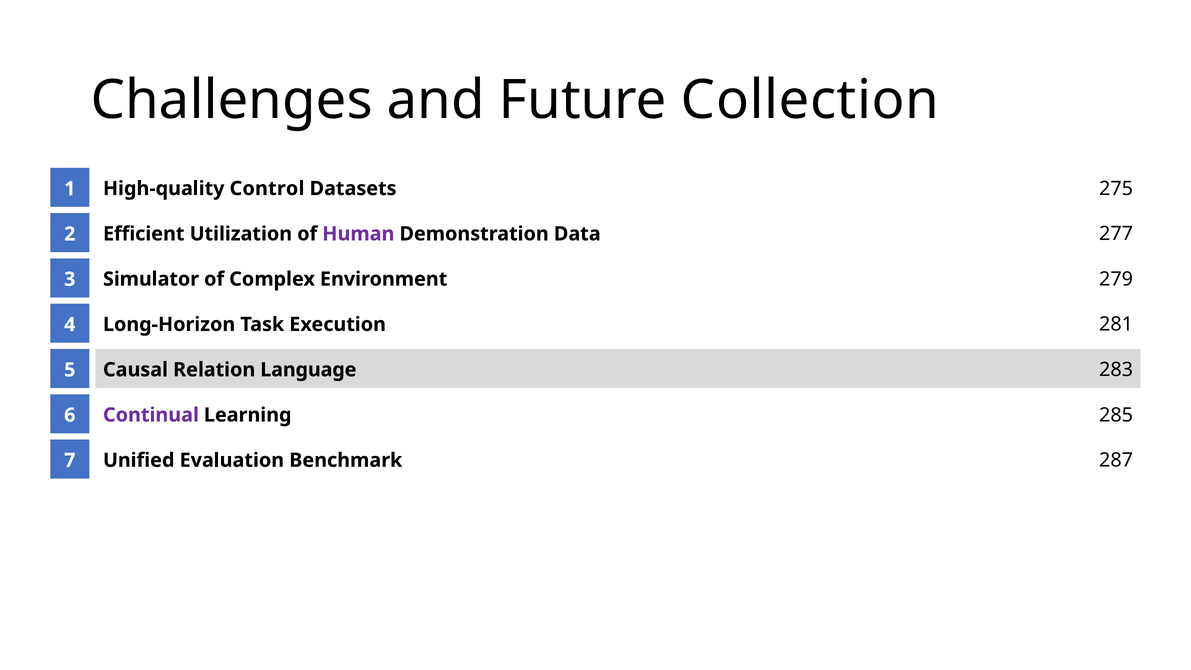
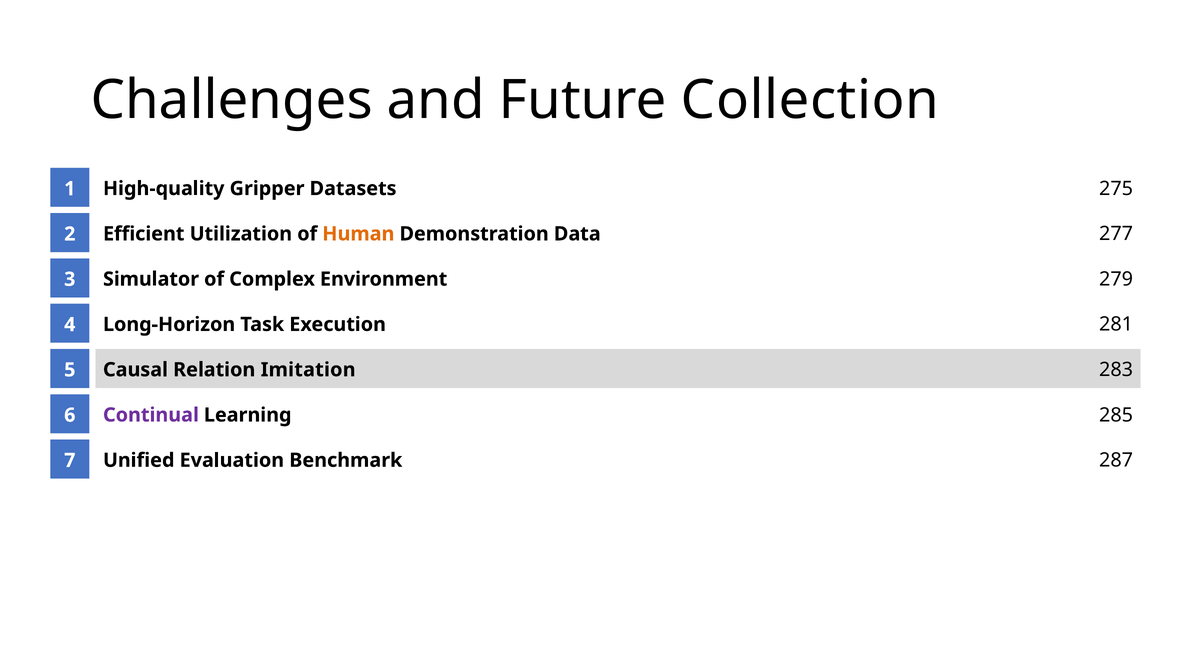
Control: Control -> Gripper
Human colour: purple -> orange
Language: Language -> Imitation
